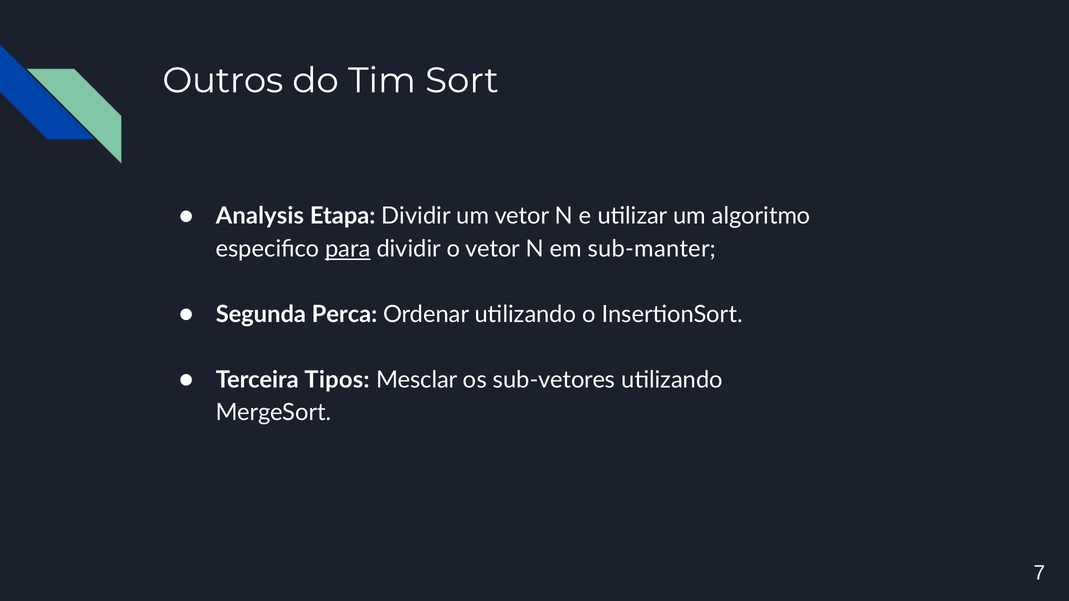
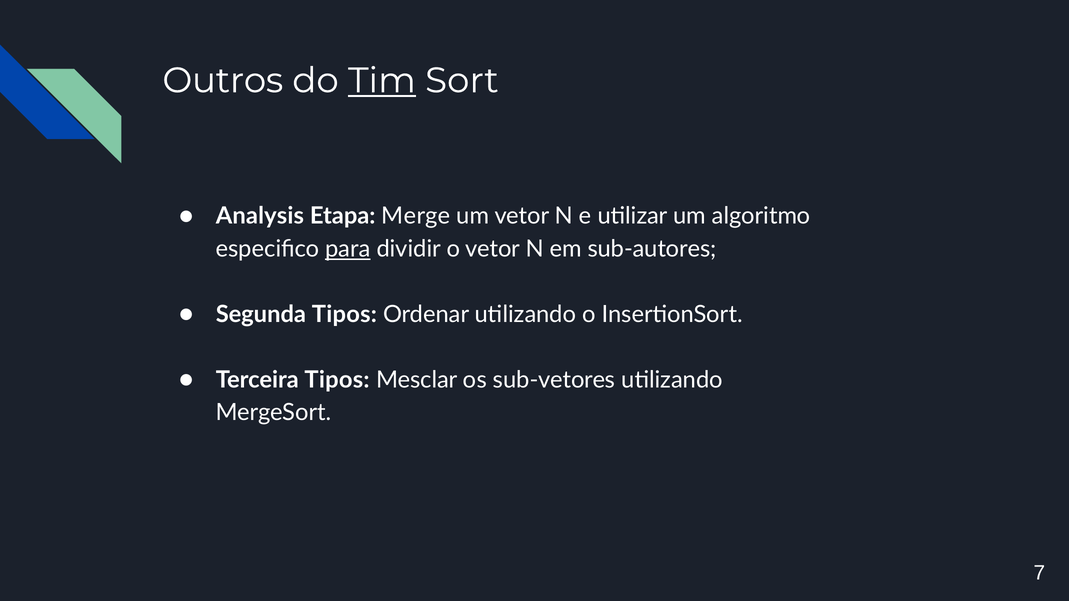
Tim underline: none -> present
Etapa Dividir: Dividir -> Merge
sub-manter: sub-manter -> sub-autores
Segunda Perca: Perca -> Tipos
